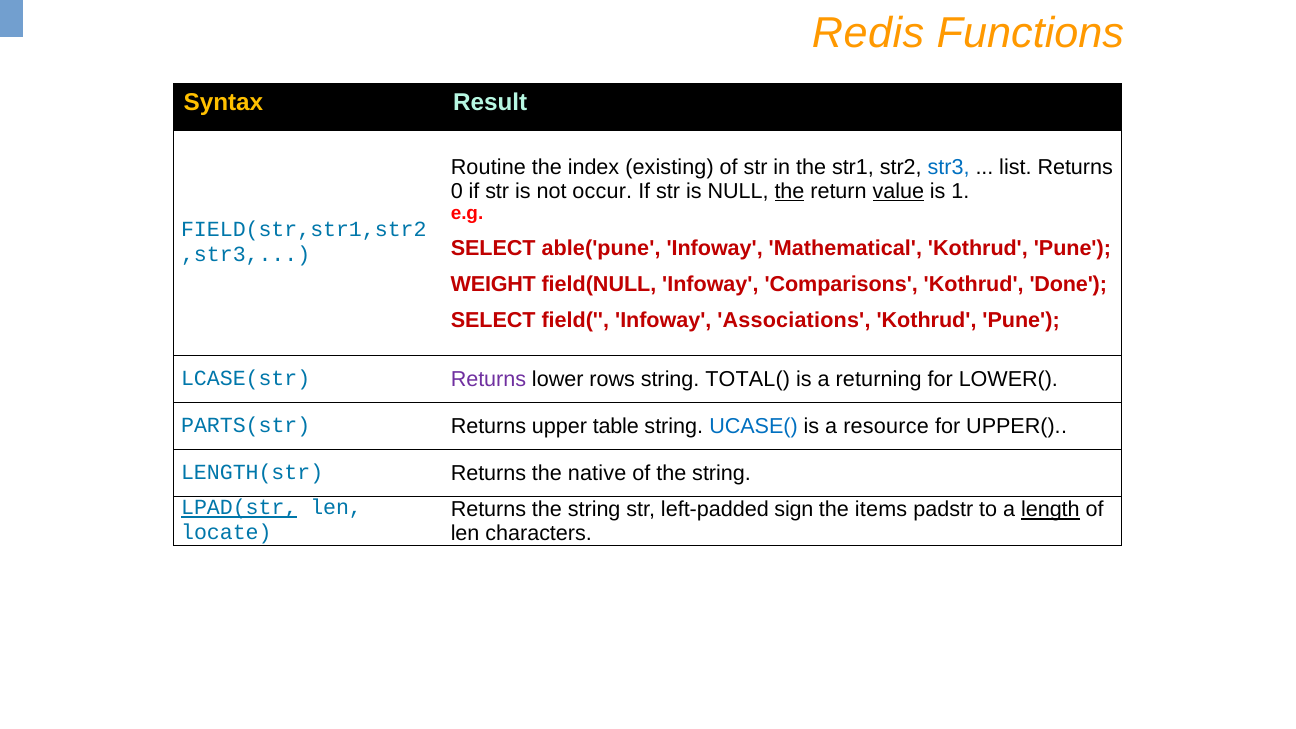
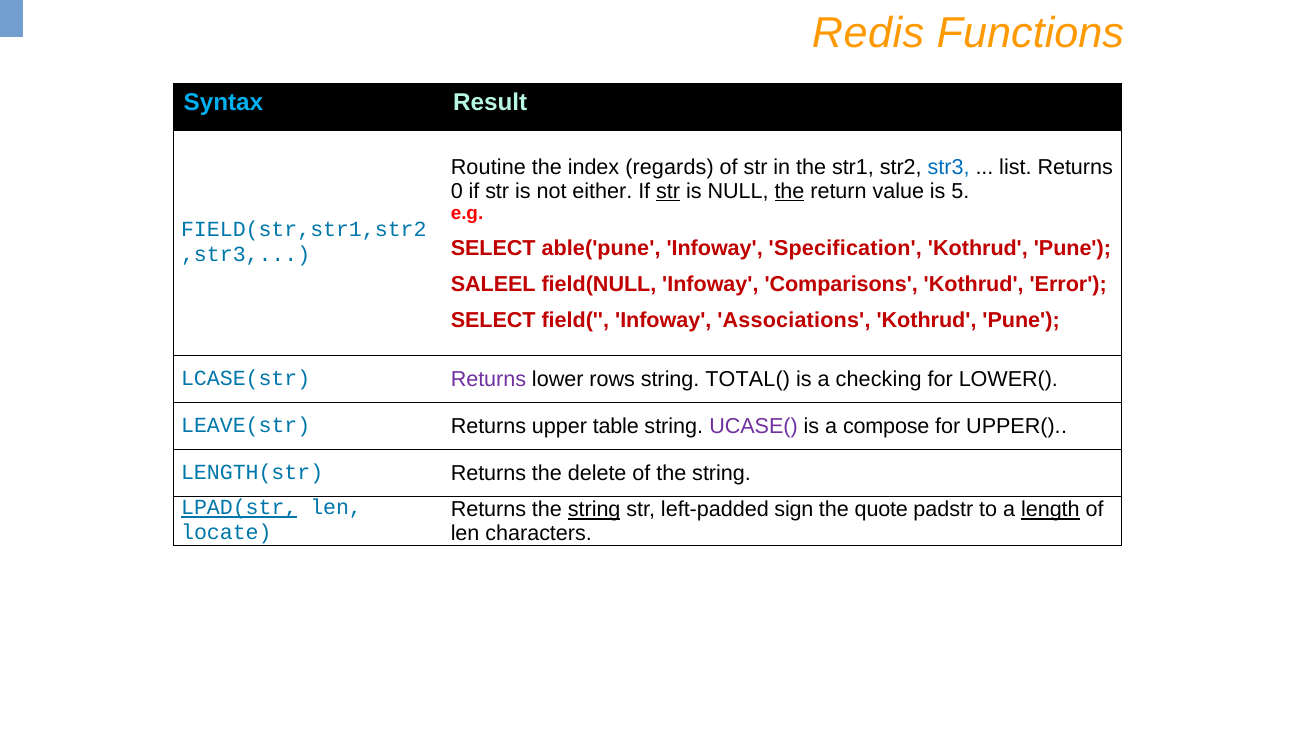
Syntax colour: yellow -> light blue
existing: existing -> regards
occur: occur -> either
str at (668, 191) underline: none -> present
value underline: present -> none
1: 1 -> 5
Mathematical: Mathematical -> Specification
WEIGHT: WEIGHT -> SALEEL
Done: Done -> Error
returning: returning -> checking
PARTS(str: PARTS(str -> LEAVE(str
UCASE( colour: blue -> purple
resource: resource -> compose
native: native -> delete
string at (594, 510) underline: none -> present
items: items -> quote
